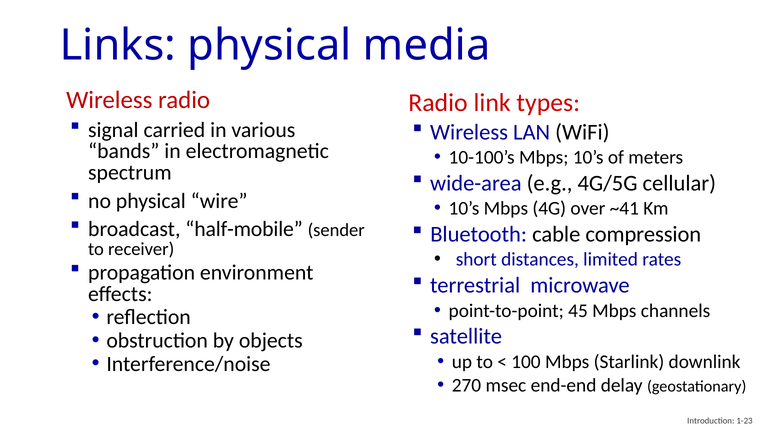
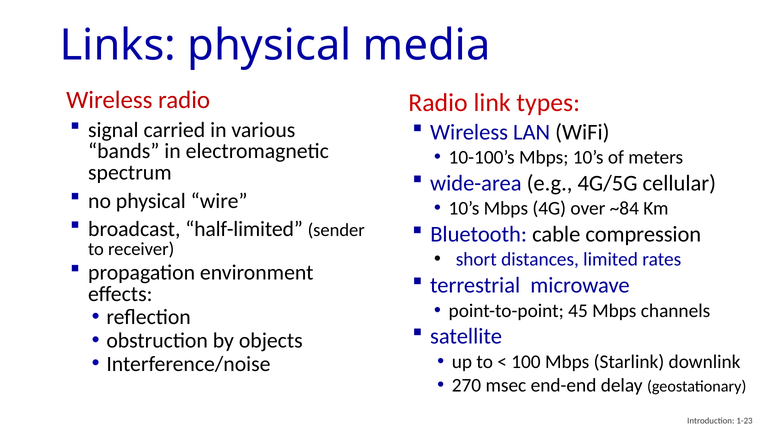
~41: ~41 -> ~84
half-mobile: half-mobile -> half-limited
